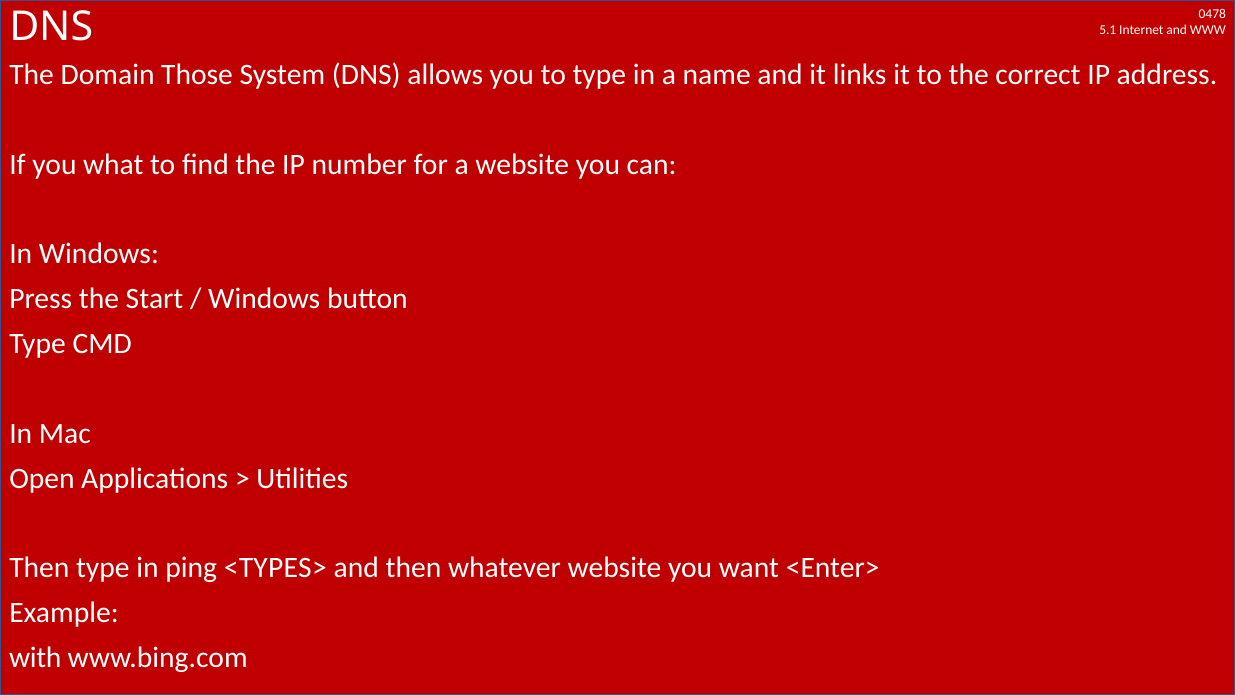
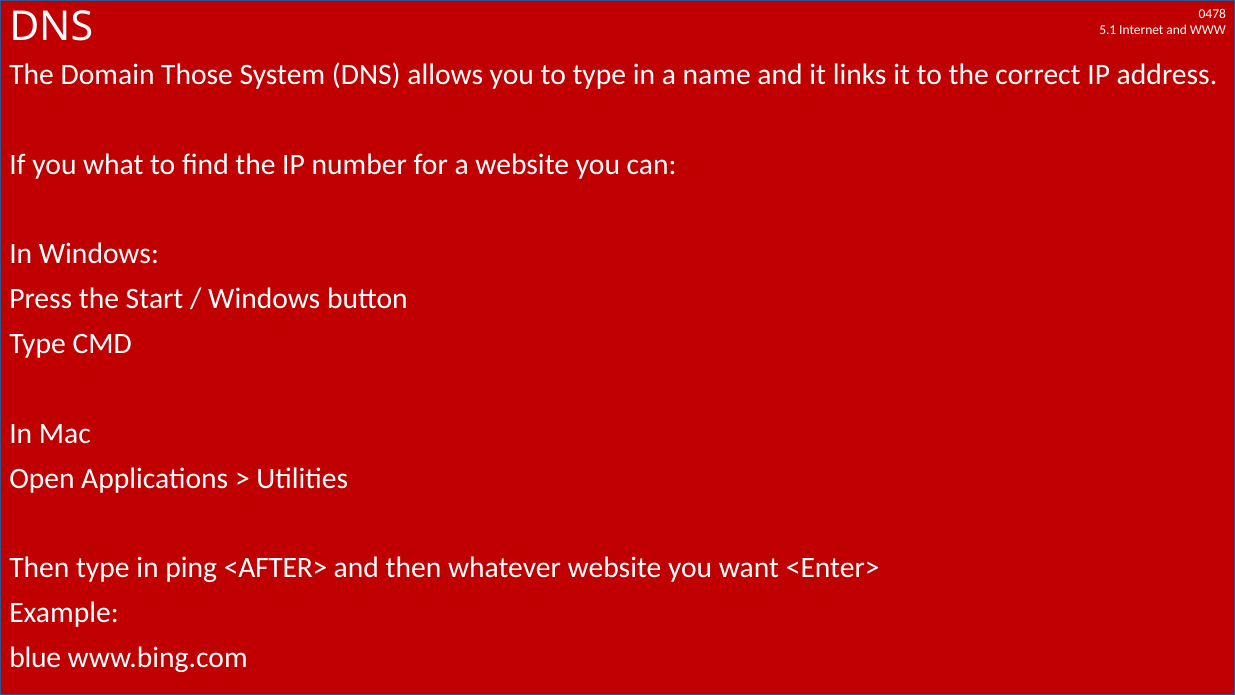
<TYPES>: <TYPES> -> <AFTER>
with: with -> blue
